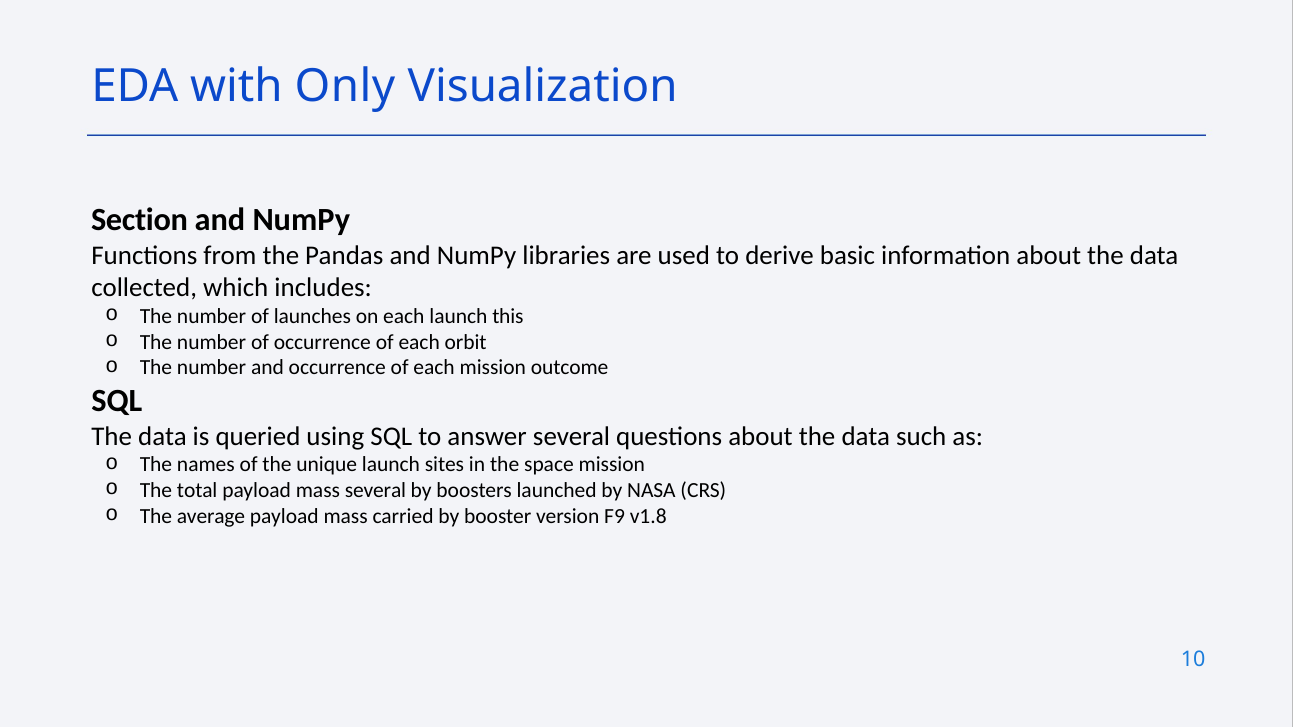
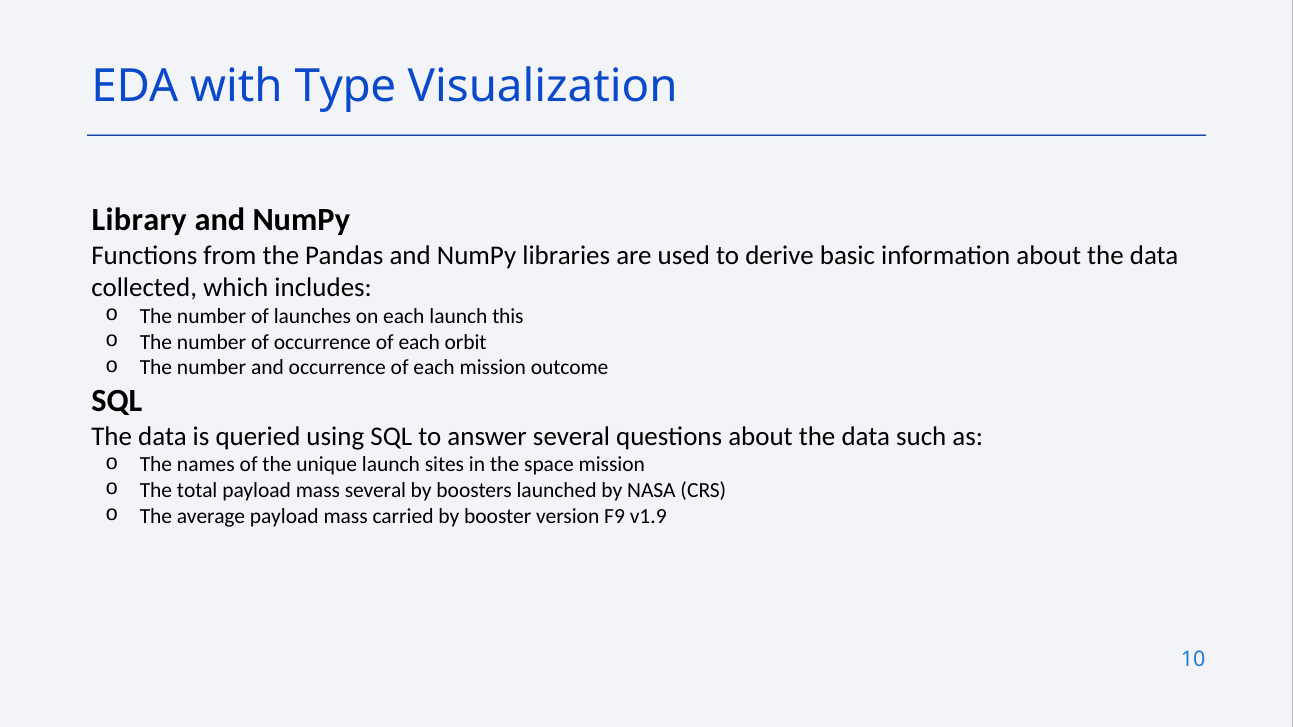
Only: Only -> Type
Section: Section -> Library
v1.8: v1.8 -> v1.9
